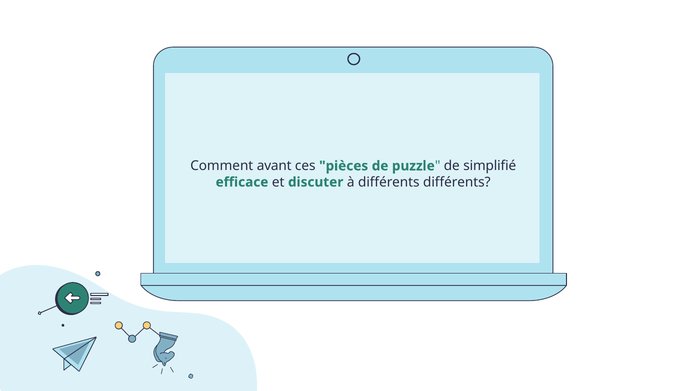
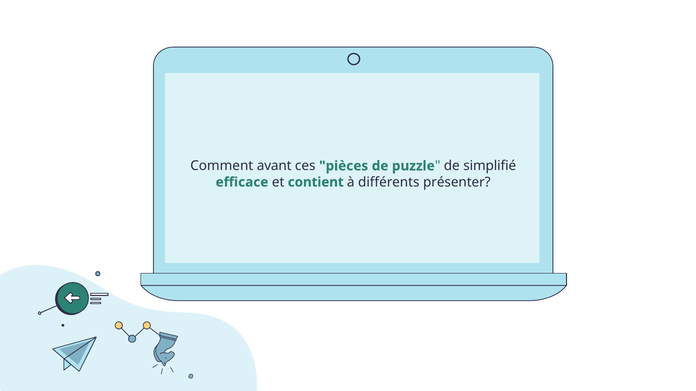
discuter: discuter -> contient
différents différents: différents -> présenter
